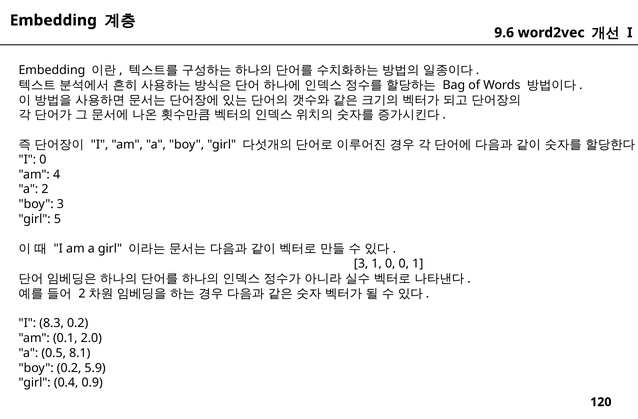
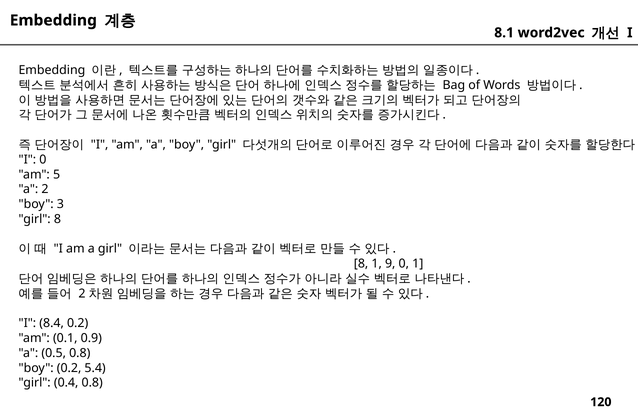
9.6: 9.6 -> 8.1
4: 4 -> 5
girl 5: 5 -> 8
3 at (361, 264): 3 -> 8
1 0: 0 -> 9
8.3: 8.3 -> 8.4
2.0: 2.0 -> 0.9
0.5 8.1: 8.1 -> 0.8
5.9: 5.9 -> 5.4
0.4 0.9: 0.9 -> 0.8
